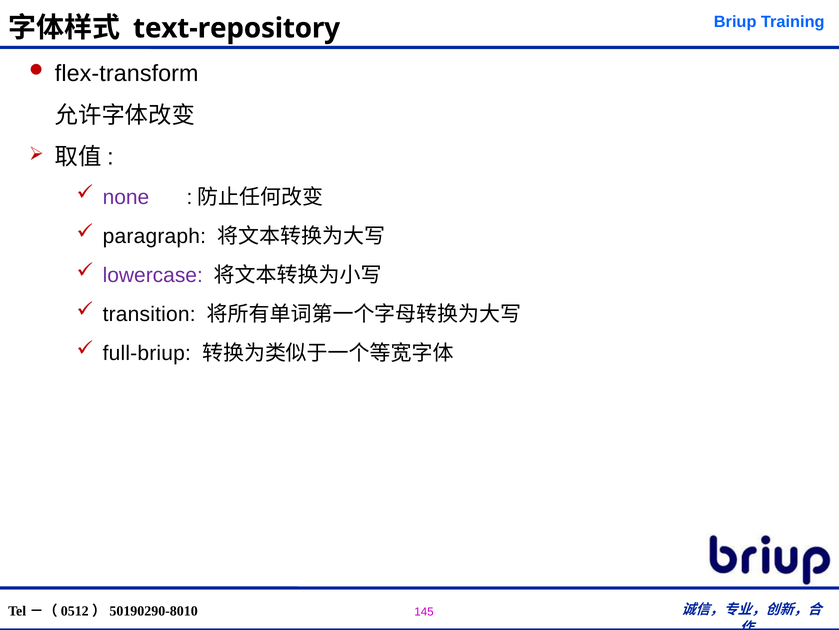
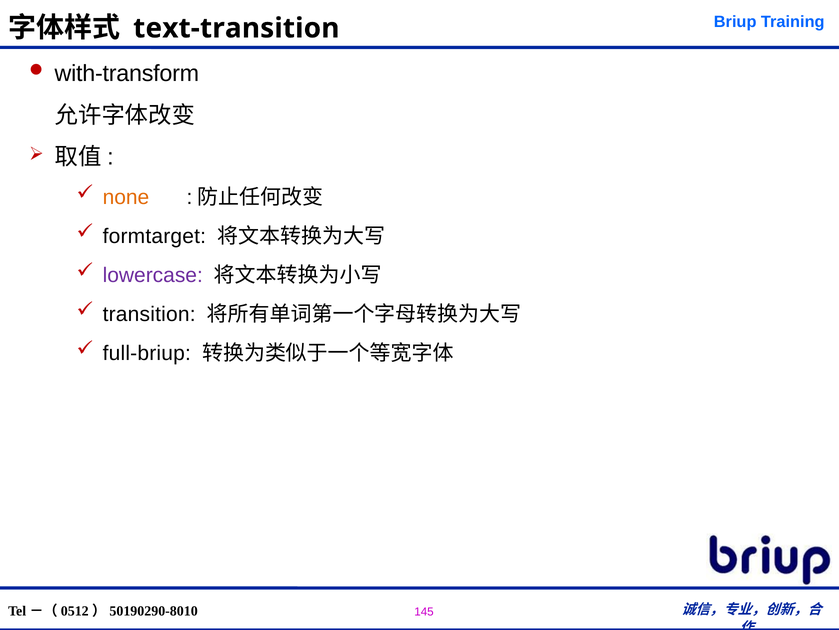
text-repository: text-repository -> text-transition
flex-transform: flex-transform -> with-transform
none colour: purple -> orange
paragraph: paragraph -> formtarget
